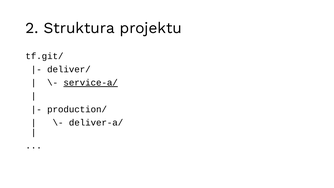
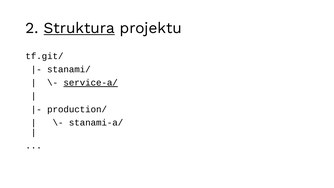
Struktura underline: none -> present
deliver/: deliver/ -> stanami/
deliver-a/: deliver-a/ -> stanami-a/
